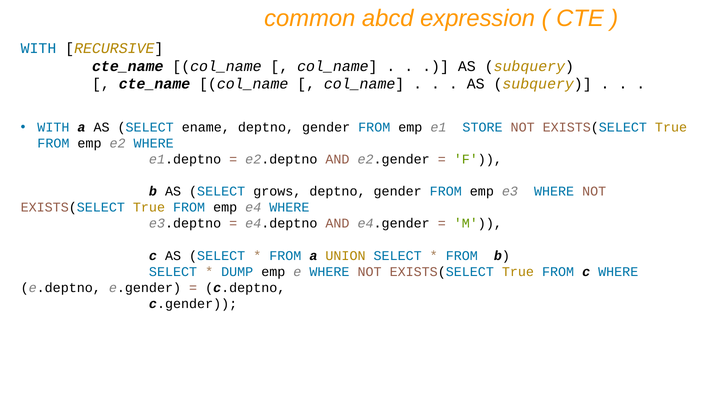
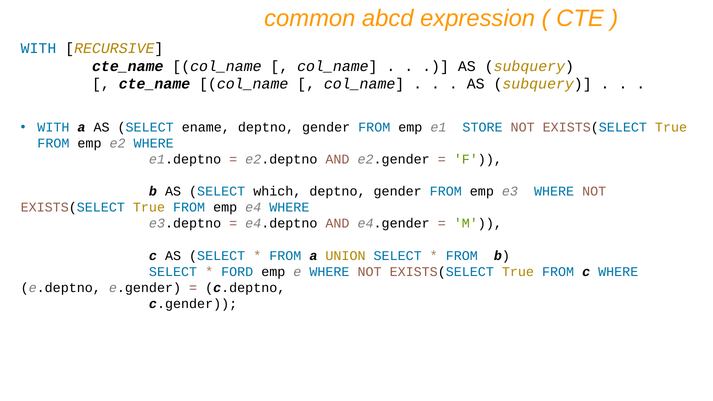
grows: grows -> which
DUMP: DUMP -> FORD
